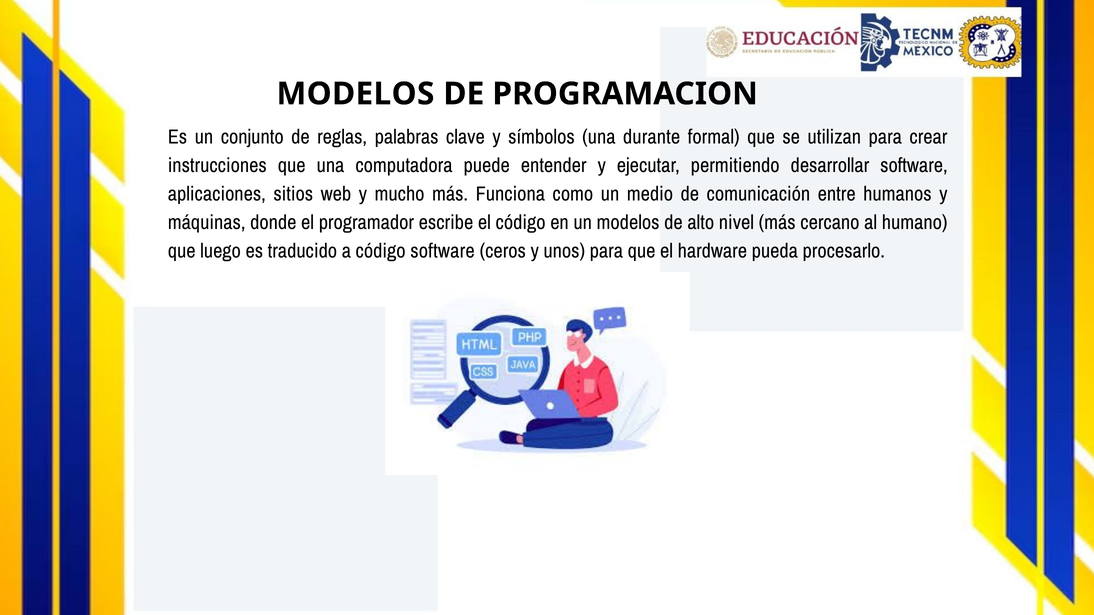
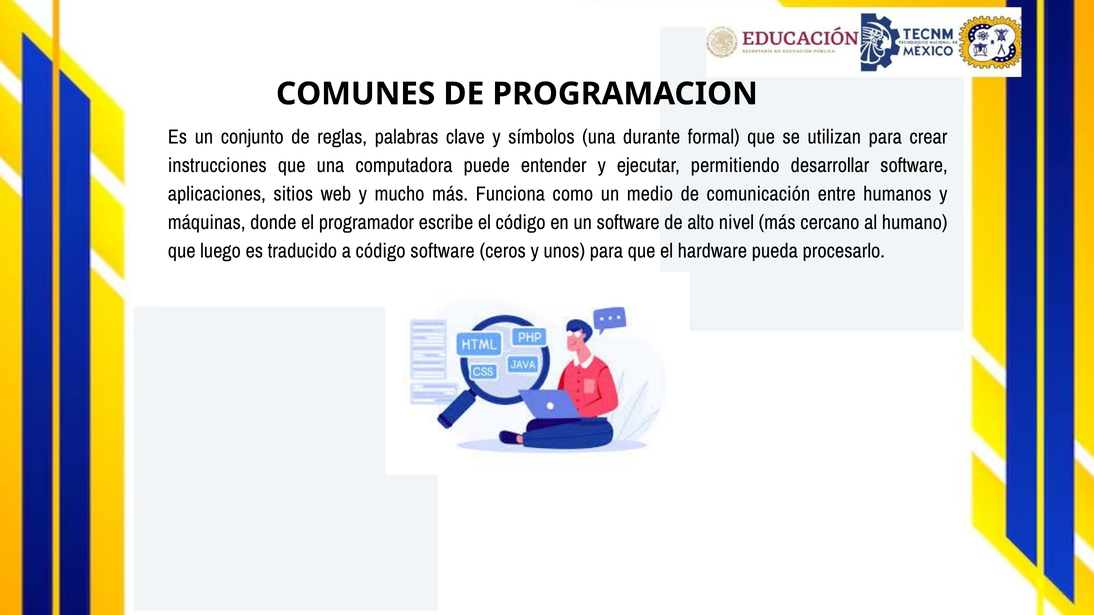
MODELOS at (355, 94): MODELOS -> COMUNES
un modelos: modelos -> software
